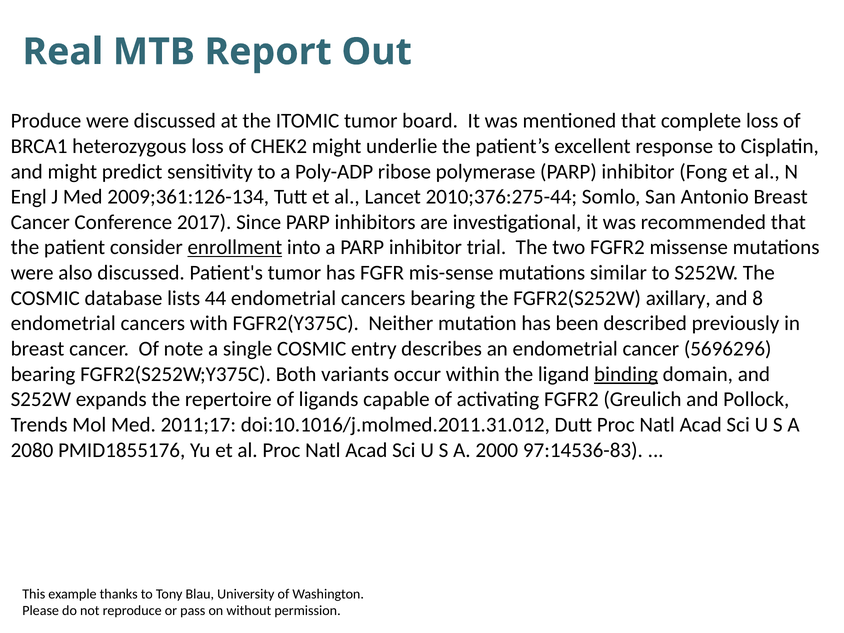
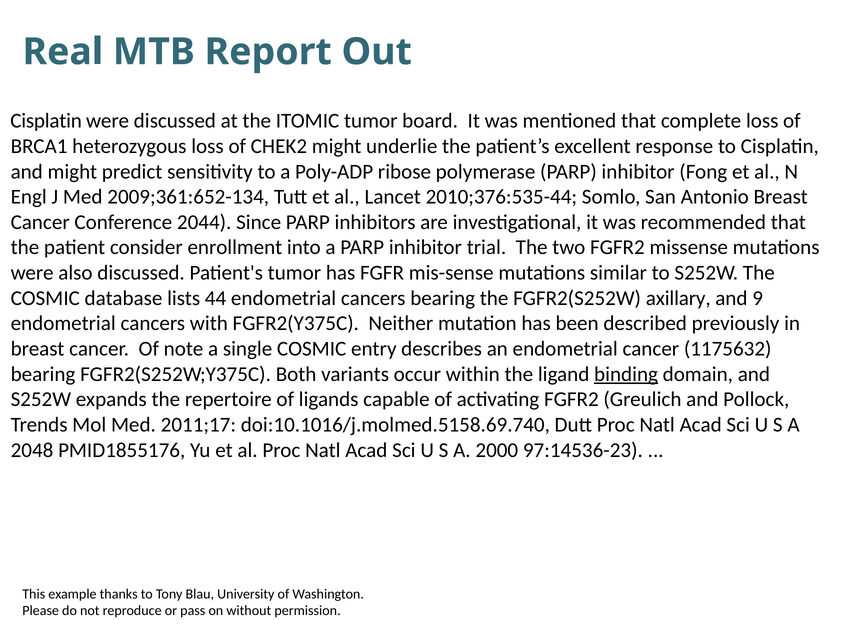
Produce at (46, 121): Produce -> Cisplatin
2009;361:126-134: 2009;361:126-134 -> 2009;361:652-134
2010;376:275-44: 2010;376:275-44 -> 2010;376:535-44
2017: 2017 -> 2044
enrollment underline: present -> none
8: 8 -> 9
5696296: 5696296 -> 1175632
doi:10.1016/j.molmed.2011.31.012: doi:10.1016/j.molmed.2011.31.012 -> doi:10.1016/j.molmed.5158.69.740
2080: 2080 -> 2048
97:14536-83: 97:14536-83 -> 97:14536-23
